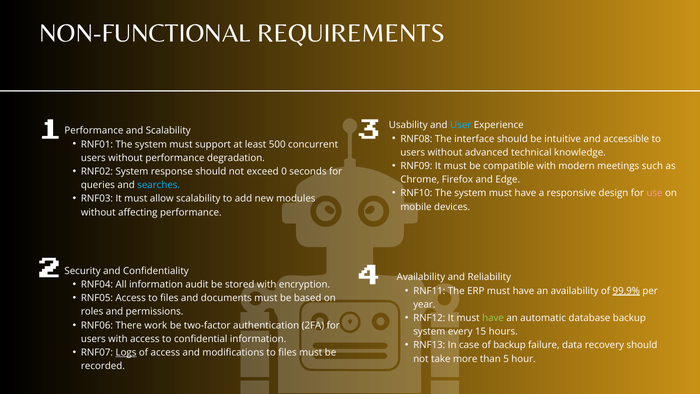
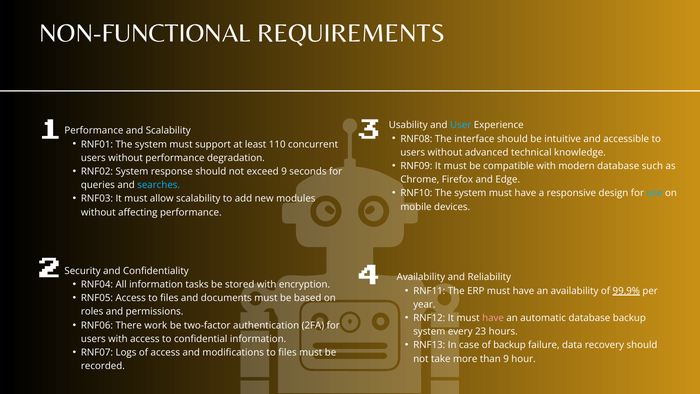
500: 500 -> 110
modern meetings: meetings -> database
exceed 0: 0 -> 9
use colour: pink -> light blue
audit: audit -> tasks
have at (493, 318) colour: light green -> pink
15: 15 -> 23
Logs underline: present -> none
than 5: 5 -> 9
